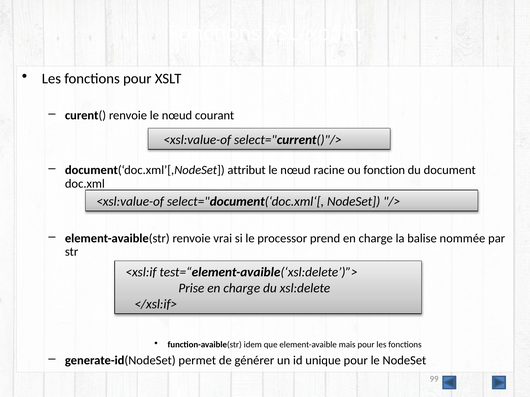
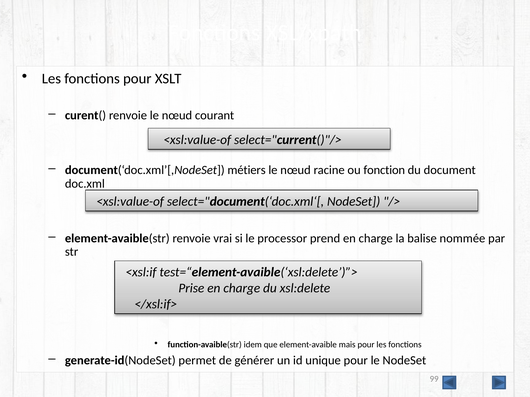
attribut: attribut -> métiers
